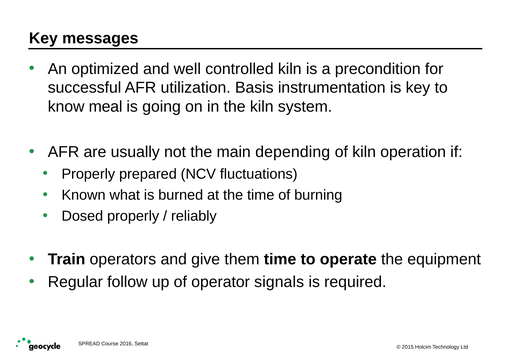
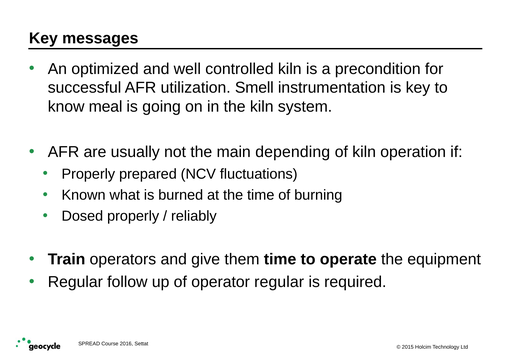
Basis: Basis -> Smell
operator signals: signals -> regular
